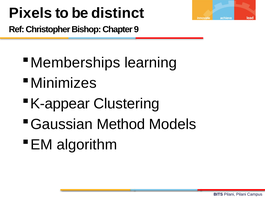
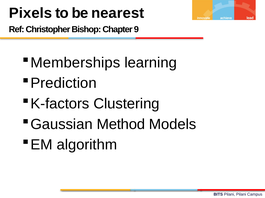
distinct: distinct -> nearest
Minimizes: Minimizes -> Prediction
K-appear: K-appear -> K-factors
